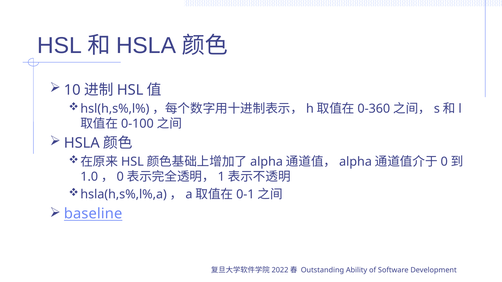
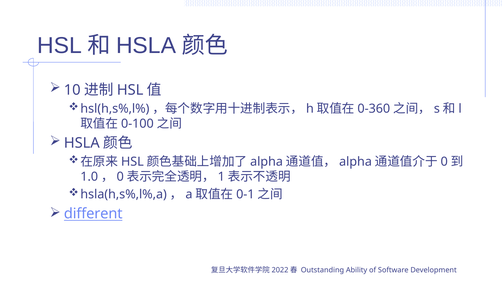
baseline: baseline -> different
